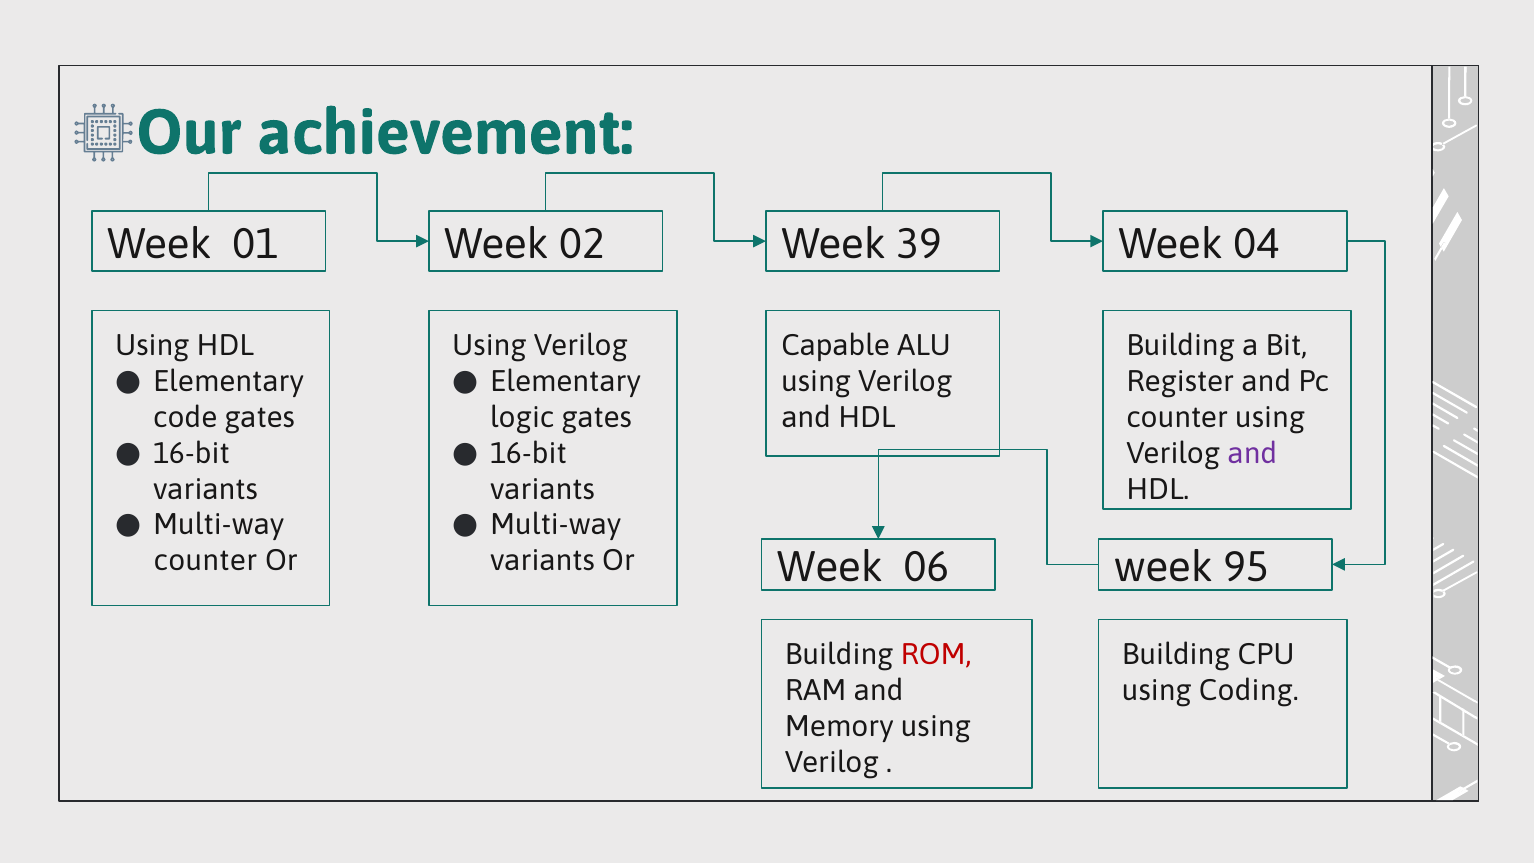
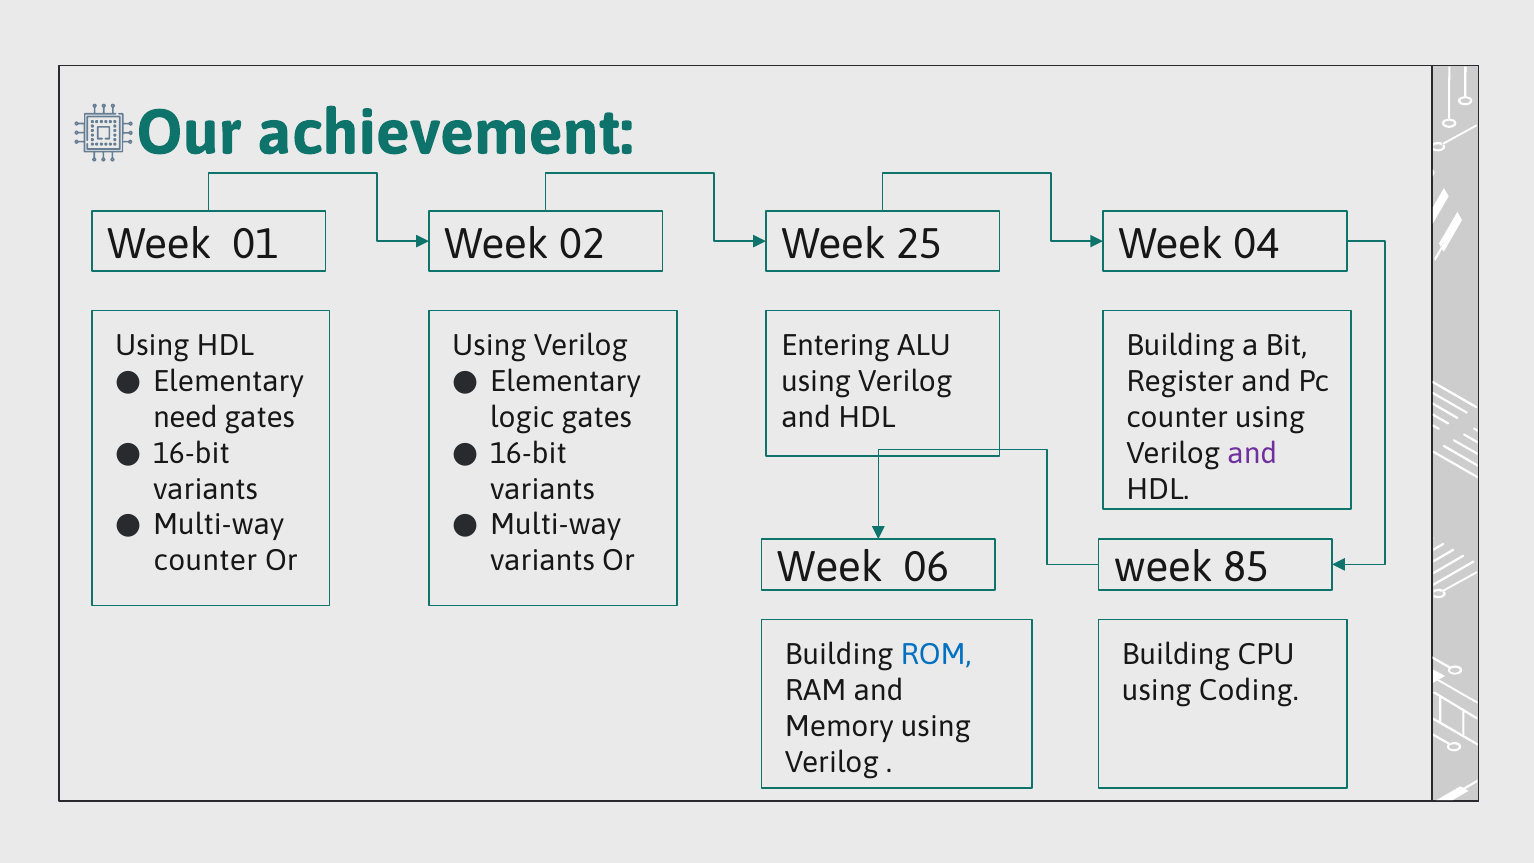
39: 39 -> 25
Capable: Capable -> Entering
code: code -> need
95: 95 -> 85
ROM colour: red -> blue
